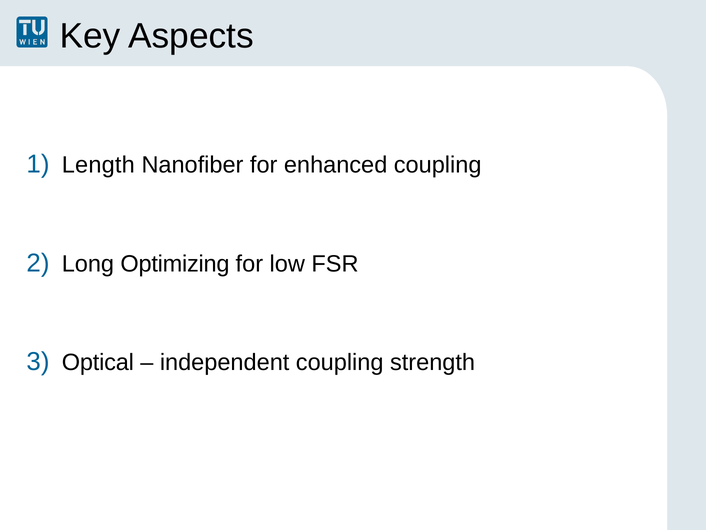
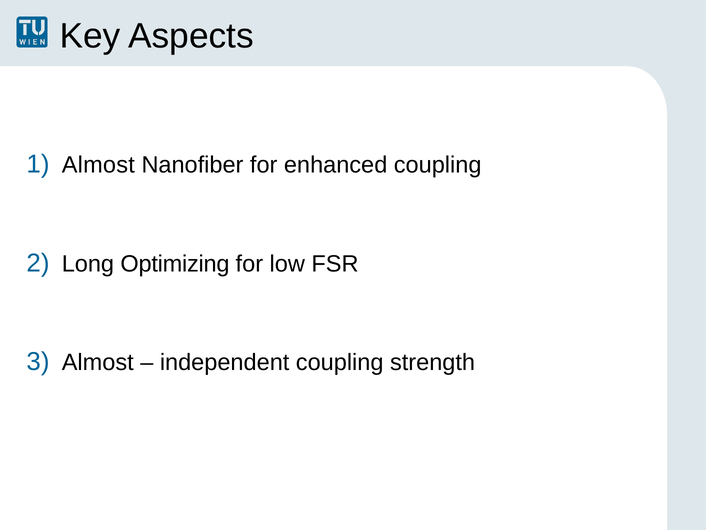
Length at (98, 165): Length -> Almost
Optical at (98, 362): Optical -> Almost
